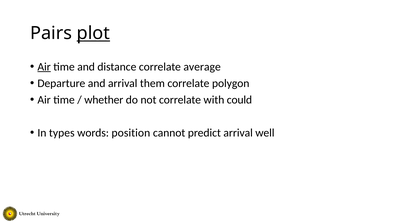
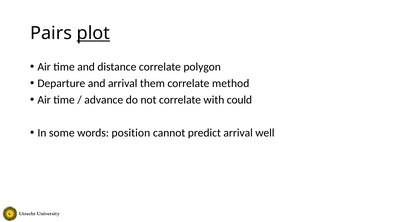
Air at (44, 67) underline: present -> none
average: average -> polygon
polygon: polygon -> method
whether: whether -> advance
types: types -> some
